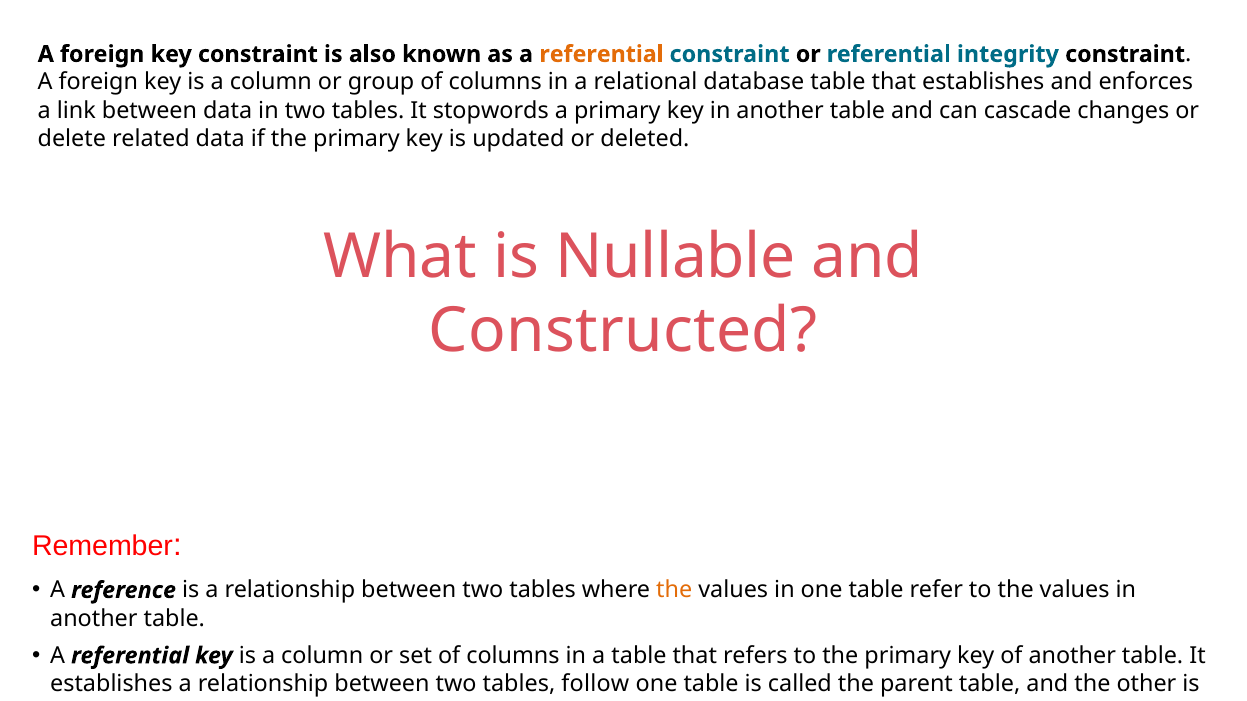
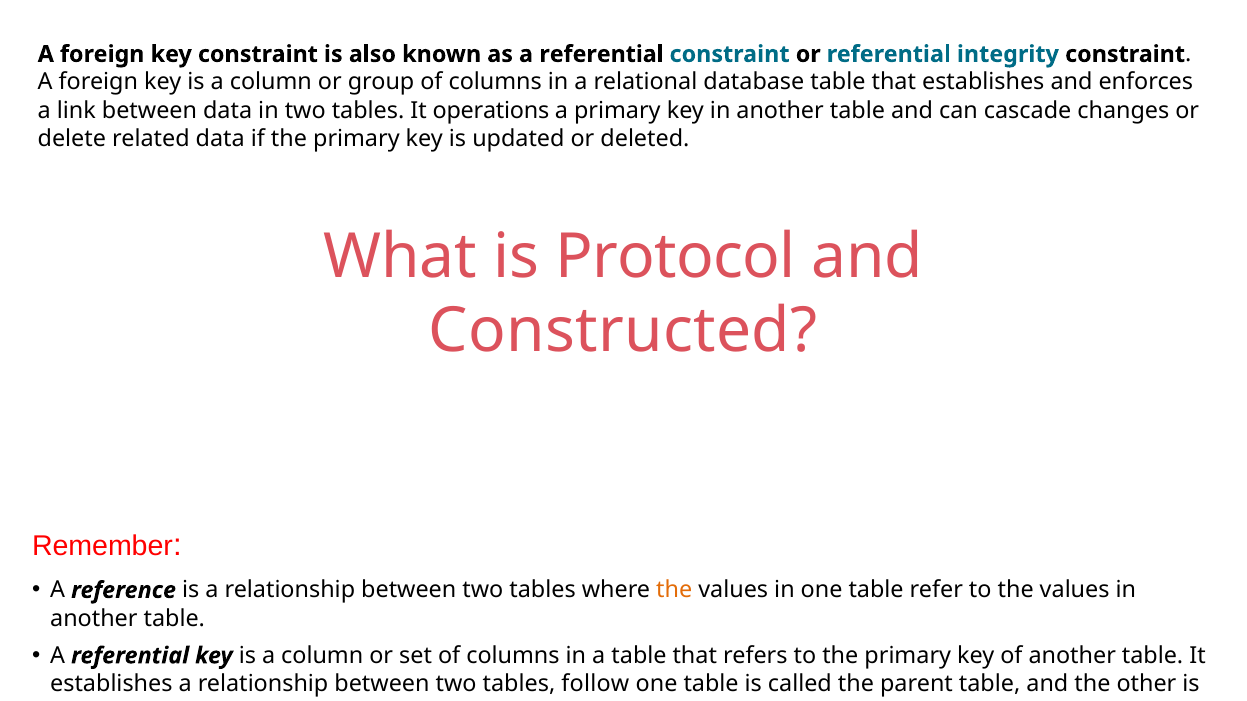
referential at (601, 54) colour: orange -> black
stopwords: stopwords -> operations
Nullable: Nullable -> Protocol
